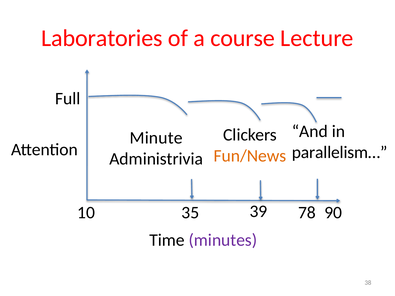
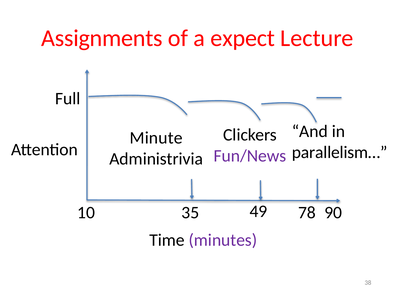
Laboratories: Laboratories -> Assignments
course: course -> expect
Fun/News colour: orange -> purple
39: 39 -> 49
